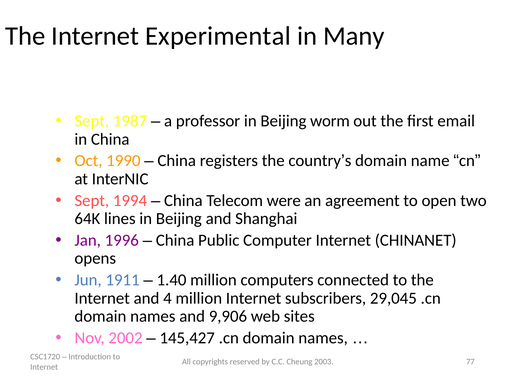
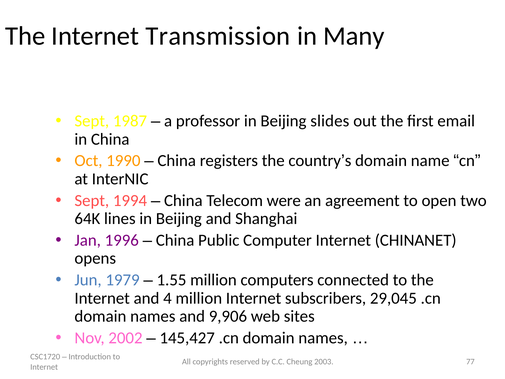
Experimental: Experimental -> Transmission
worm: worm -> slides
1911: 1911 -> 1979
1.40: 1.40 -> 1.55
